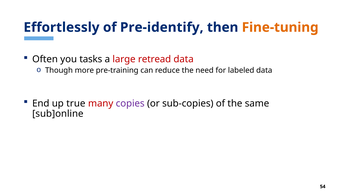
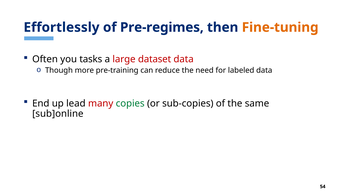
Pre-identify: Pre-identify -> Pre-regimes
retread: retread -> dataset
true: true -> lead
copies colour: purple -> green
